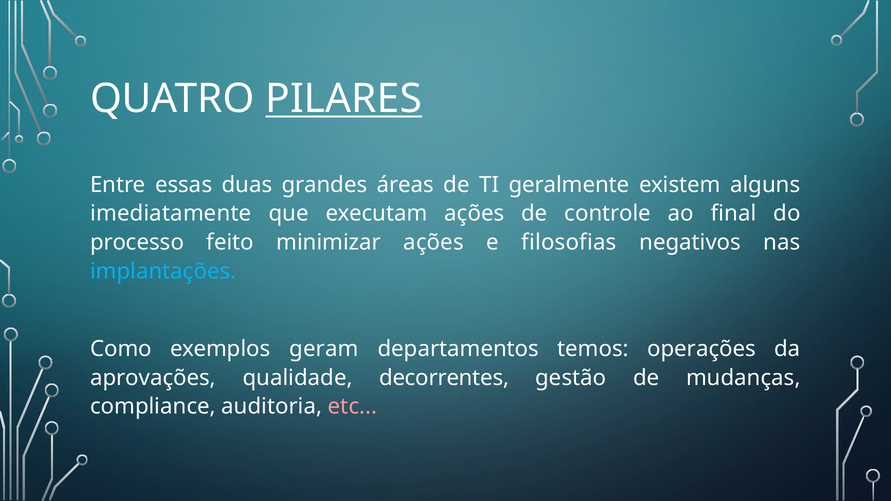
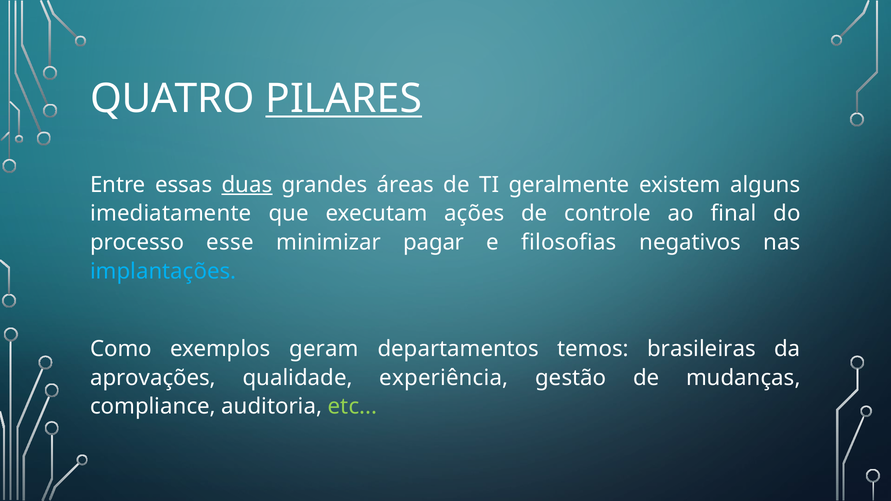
duas underline: none -> present
feito: feito -> esse
minimizar ações: ações -> pagar
operações: operações -> brasileiras
decorrentes: decorrentes -> experiência
etc colour: pink -> light green
